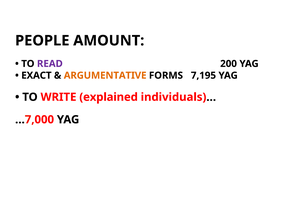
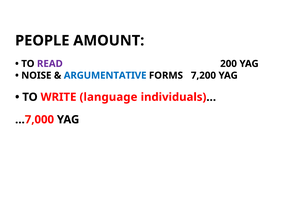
EXACT: EXACT -> NOISE
ARGUMENTATIVE colour: orange -> blue
7,195: 7,195 -> 7,200
explained: explained -> language
